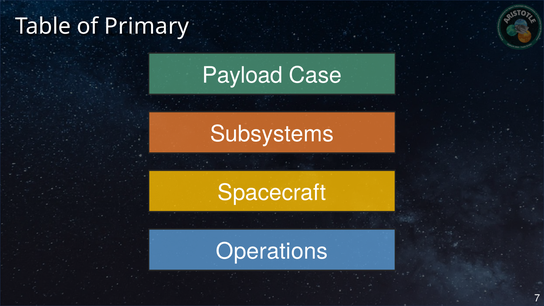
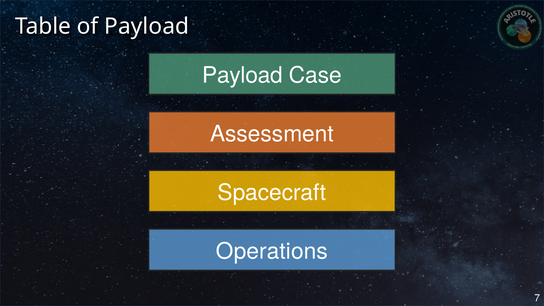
of Primary: Primary -> Payload
Subsystems: Subsystems -> Assessment
